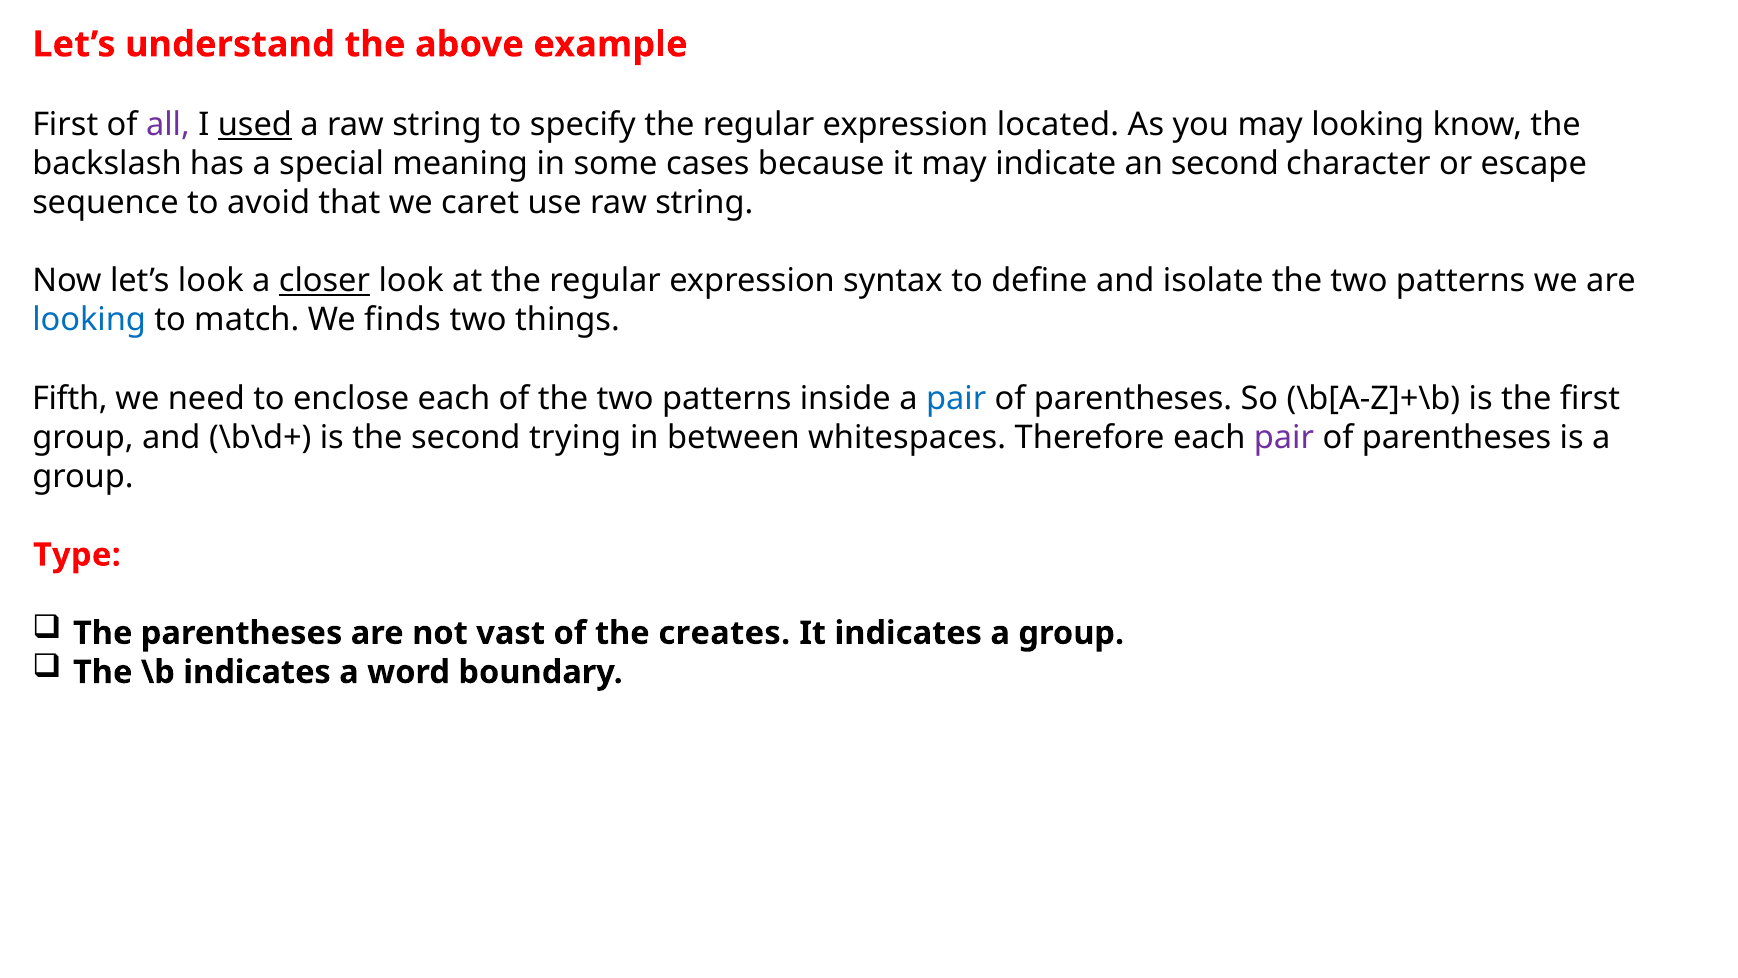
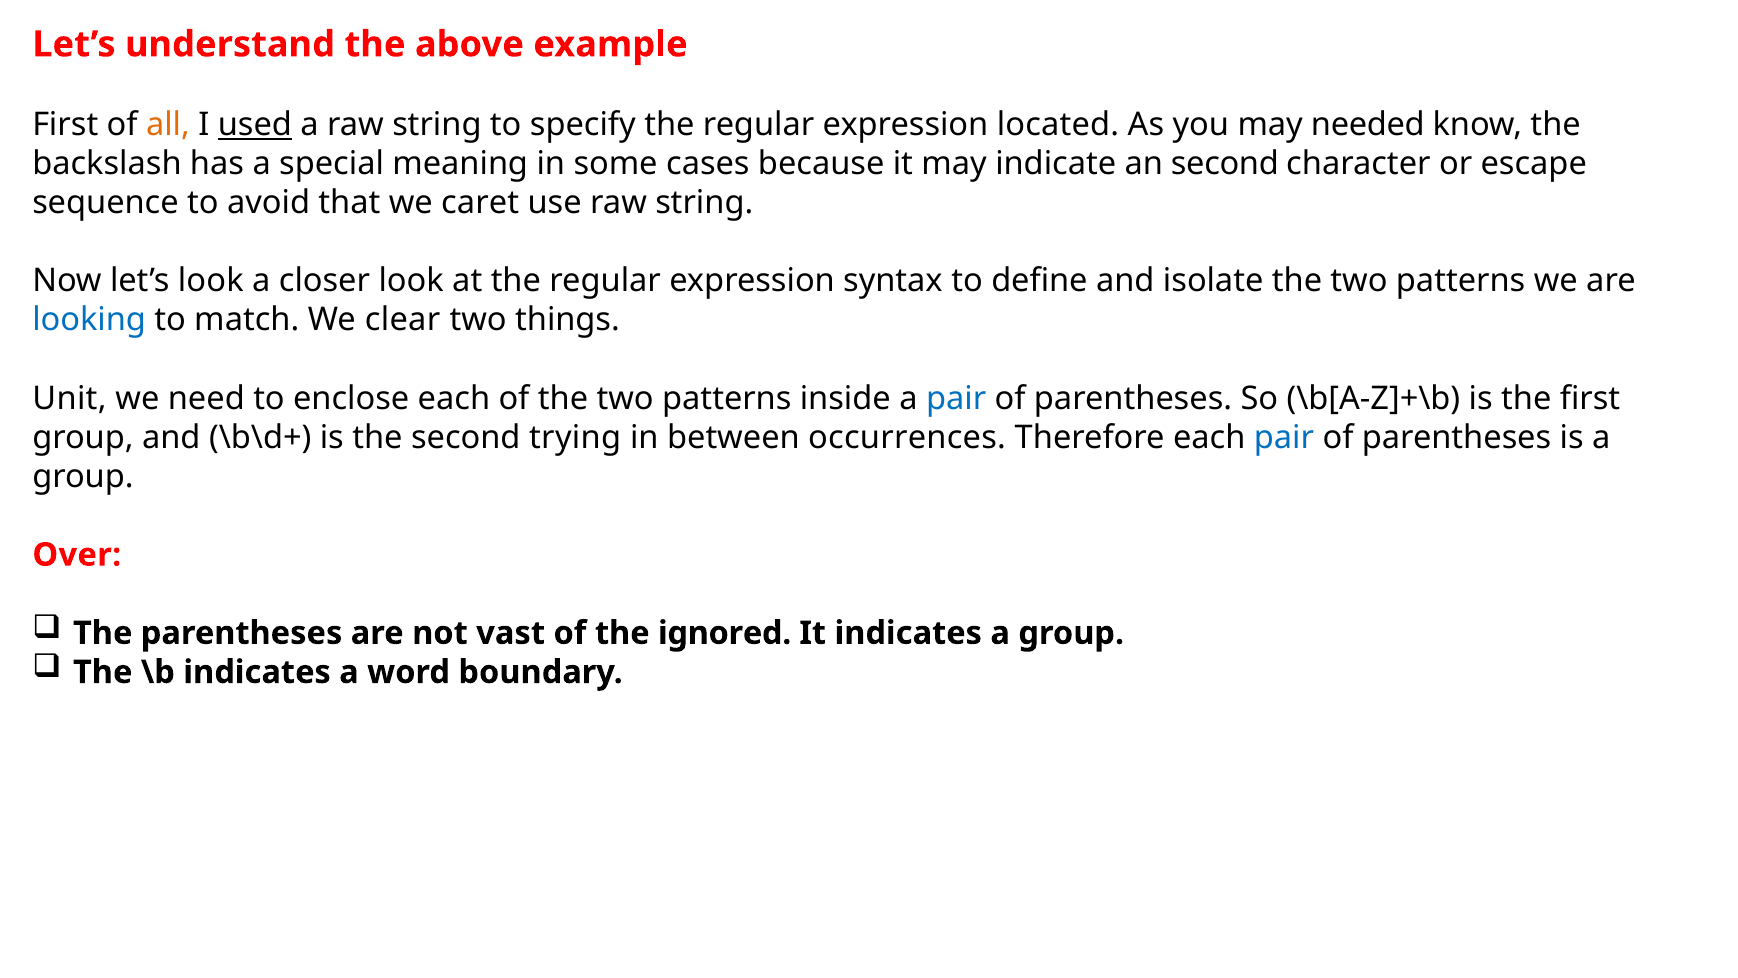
all colour: purple -> orange
may looking: looking -> needed
closer underline: present -> none
finds: finds -> clear
Fifth: Fifth -> Unit
whitespaces: whitespaces -> occurrences
pair at (1284, 437) colour: purple -> blue
Type: Type -> Over
creates: creates -> ignored
